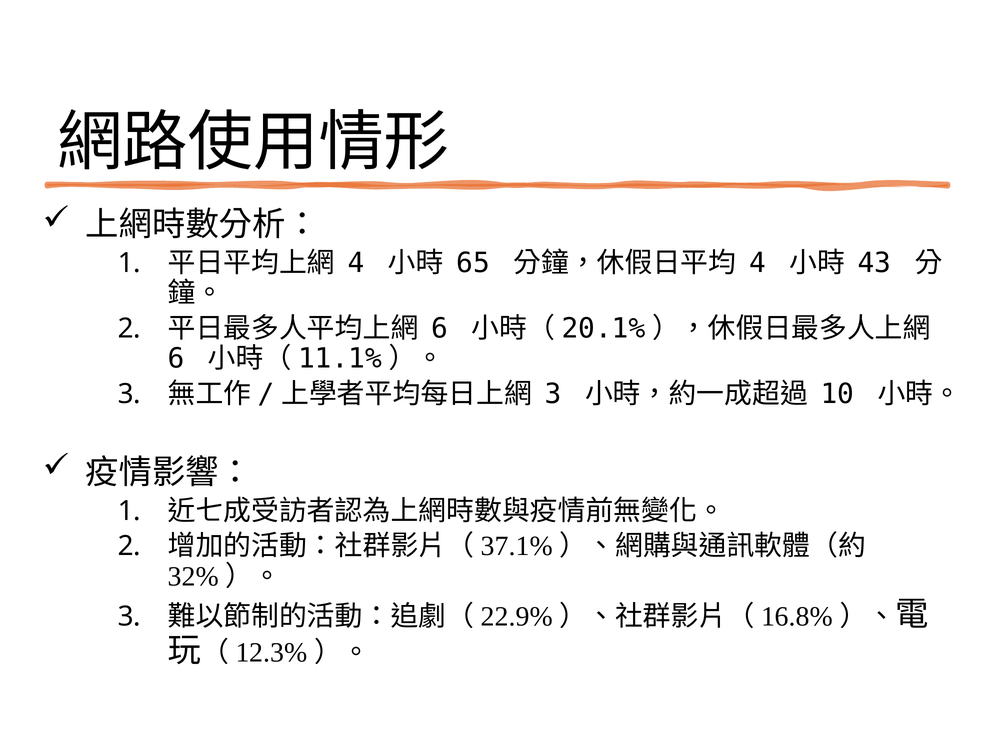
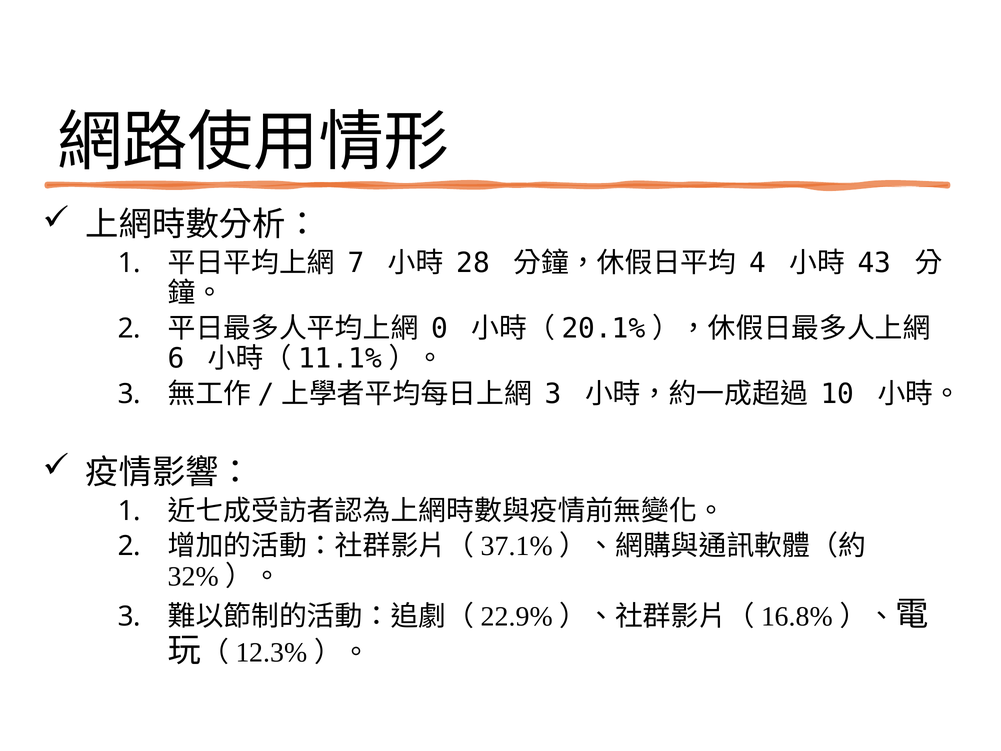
4 at (356, 263): 4 -> 7
65: 65 -> 28
6 at (440, 328): 6 -> 0
